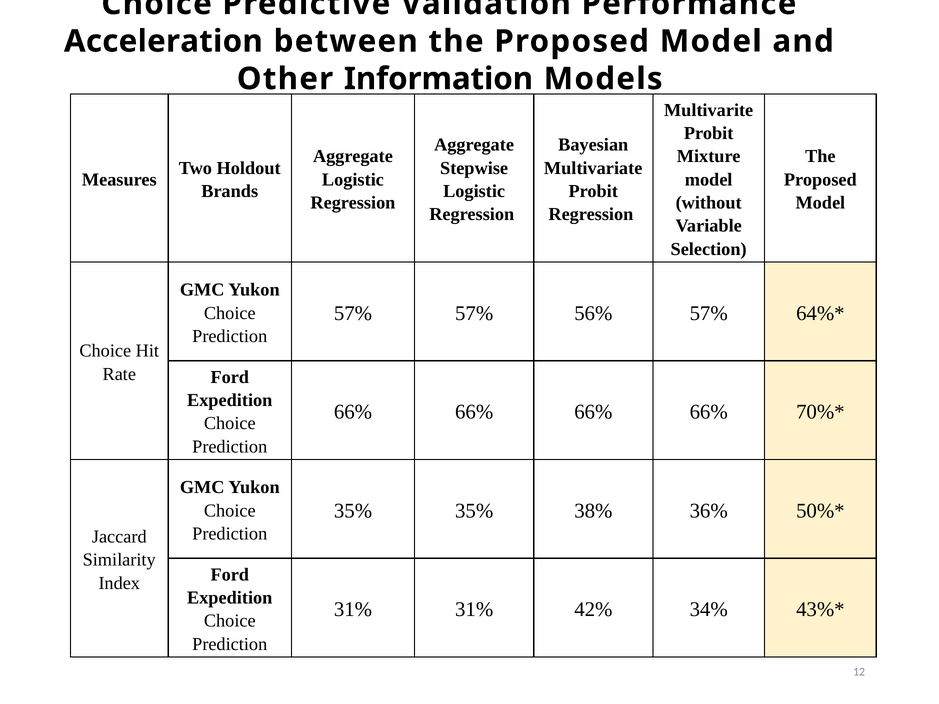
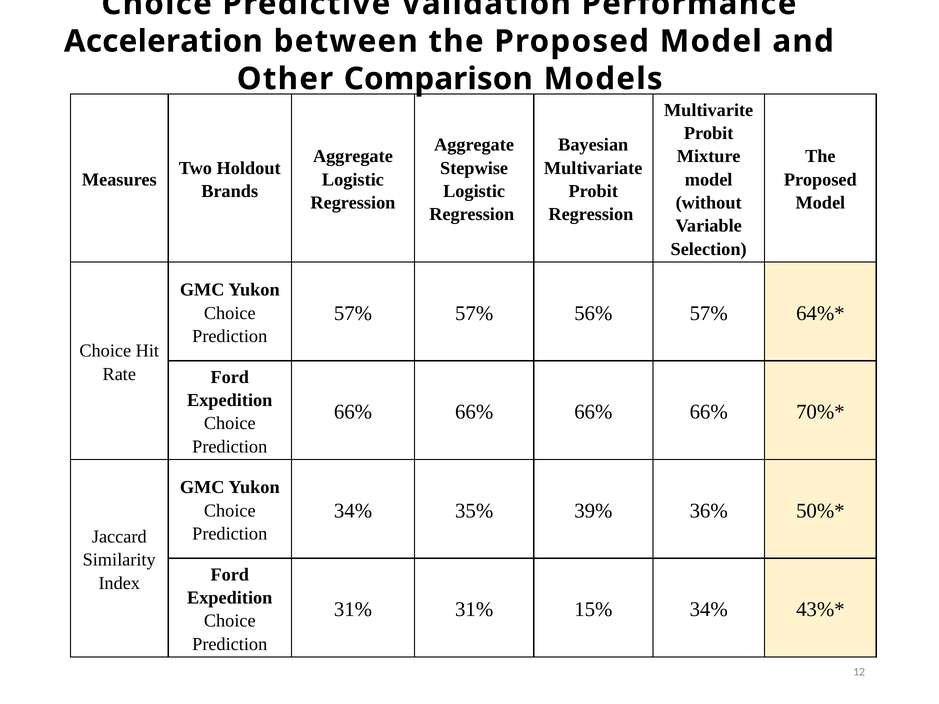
Information: Information -> Comparison
35% at (353, 511): 35% -> 34%
38%: 38% -> 39%
42%: 42% -> 15%
